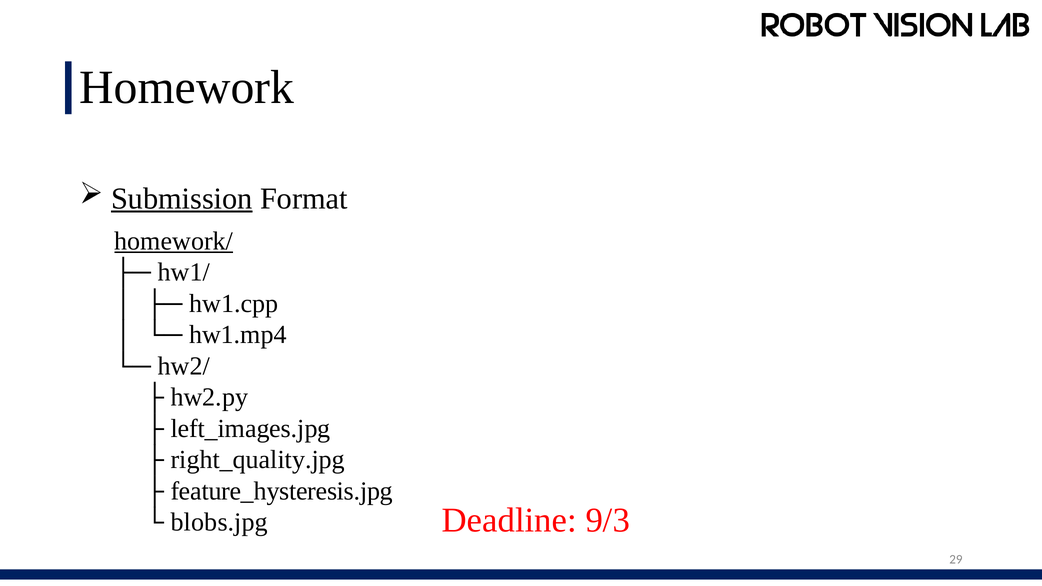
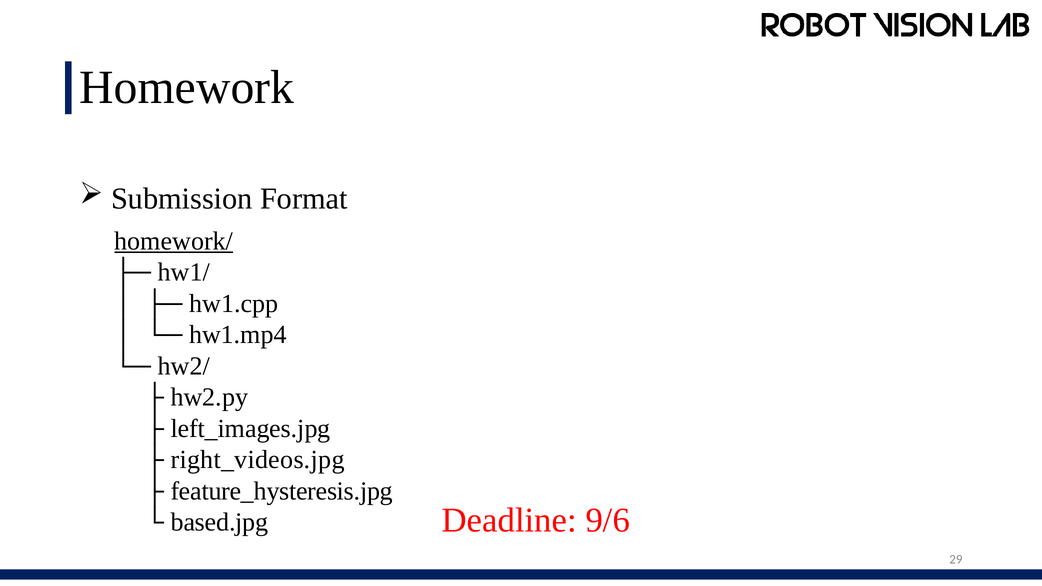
Submission underline: present -> none
right_quality.jpg: right_quality.jpg -> right_videos.jpg
blobs.jpg: blobs.jpg -> based.jpg
9/3: 9/3 -> 9/6
